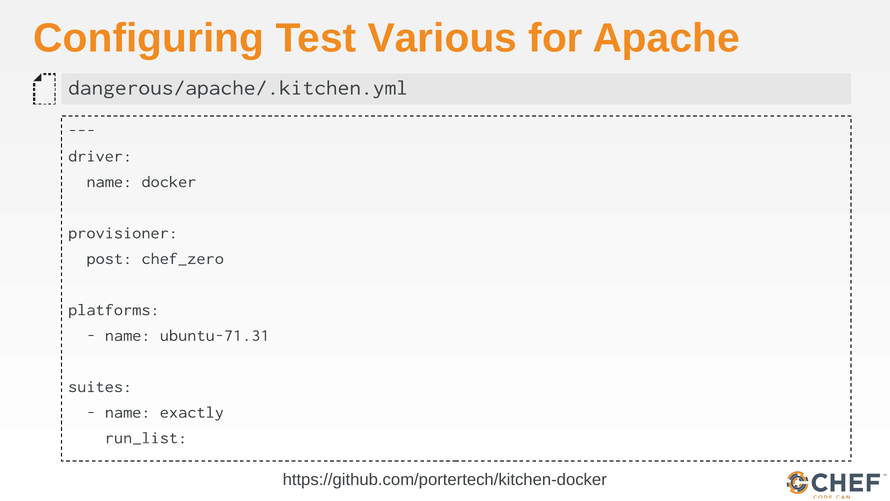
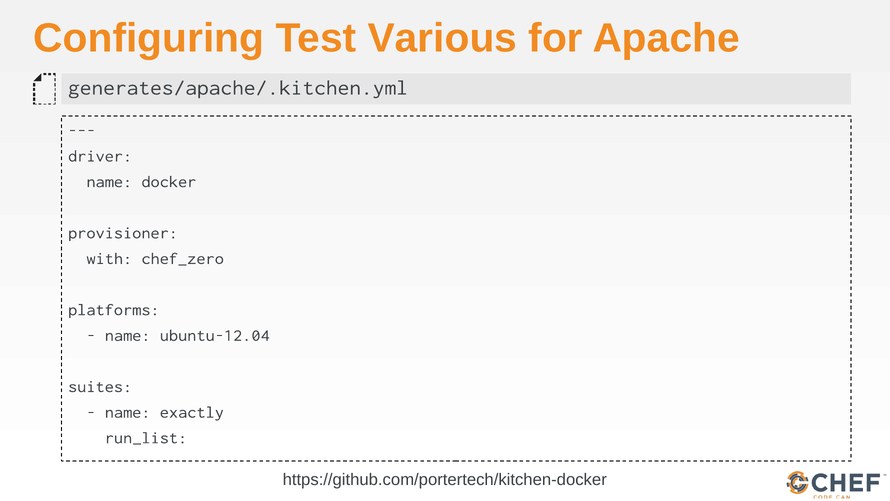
dangerous/apache/.kitchen.yml: dangerous/apache/.kitchen.yml -> generates/apache/.kitchen.yml
post: post -> with
ubuntu-71.31: ubuntu-71.31 -> ubuntu-12.04
